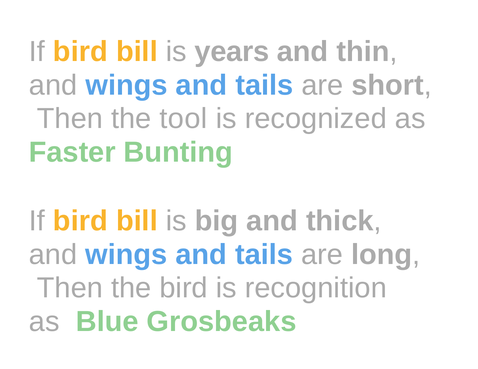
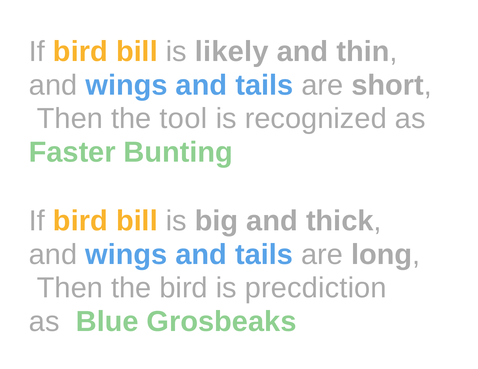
years: years -> likely
recognition: recognition -> precdiction
